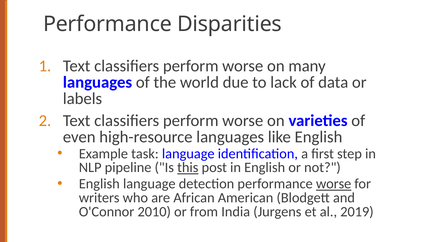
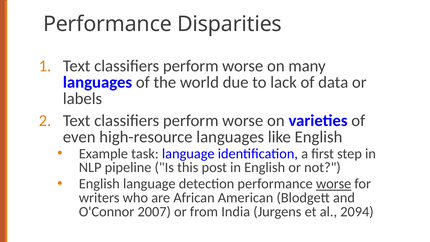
this underline: present -> none
2010: 2010 -> 2007
2019: 2019 -> 2094
